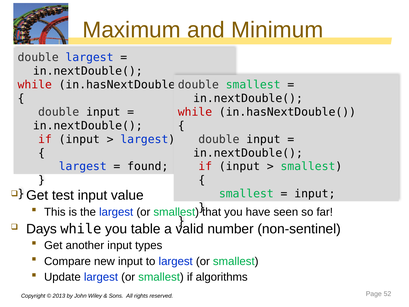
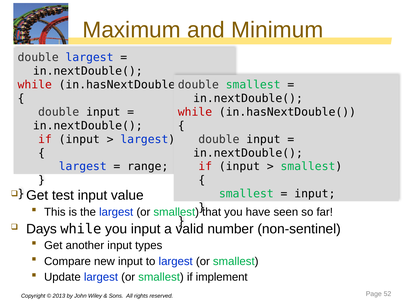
found: found -> range
you table: table -> input
algorithms: algorithms -> implement
